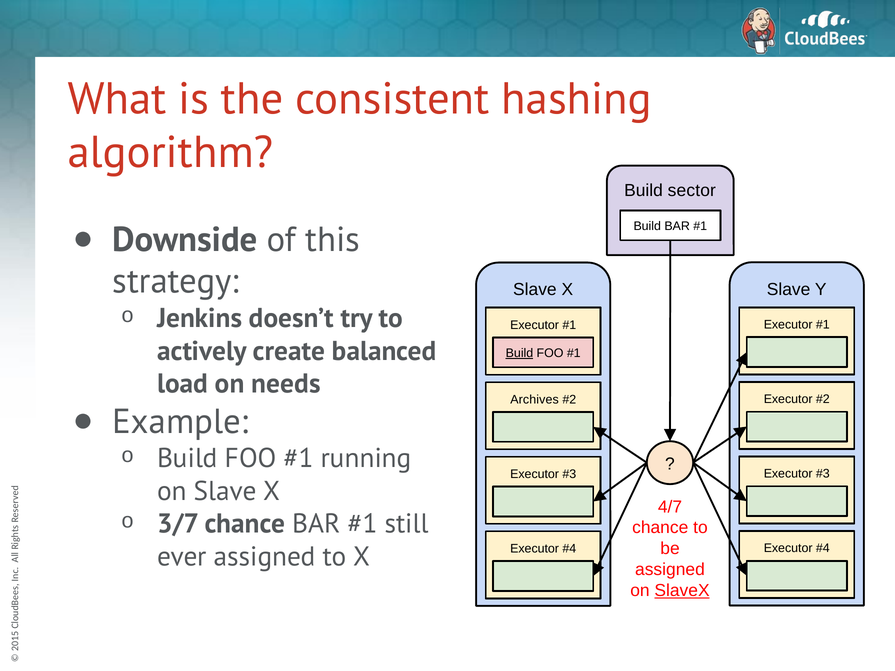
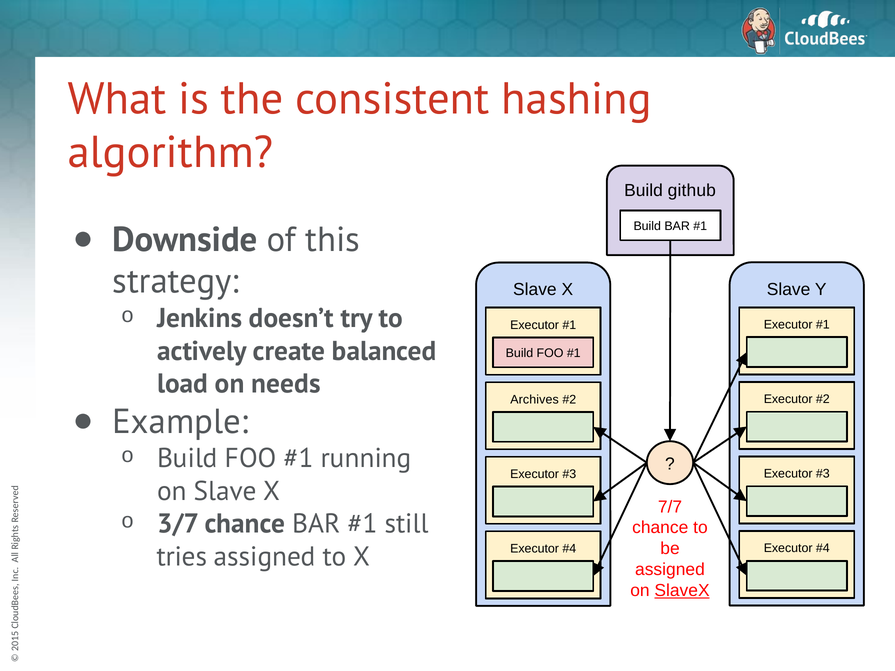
sector: sector -> github
Build at (520, 353) underline: present -> none
4/7: 4/7 -> 7/7
ever: ever -> tries
